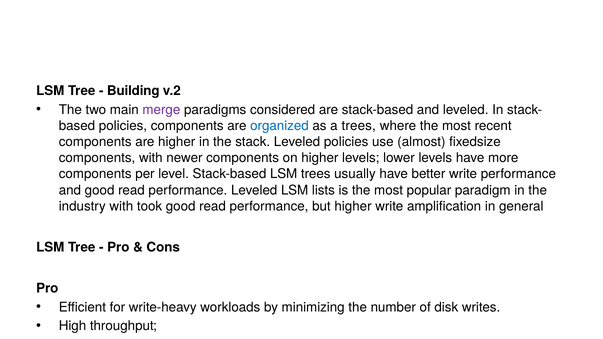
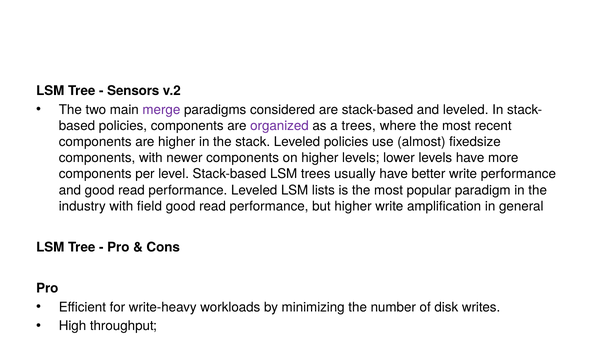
Building: Building -> Sensors
organized colour: blue -> purple
took: took -> field
